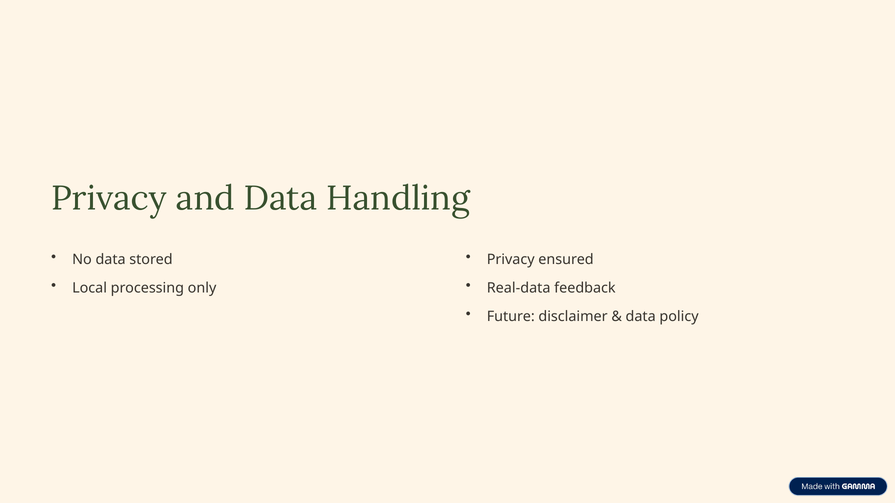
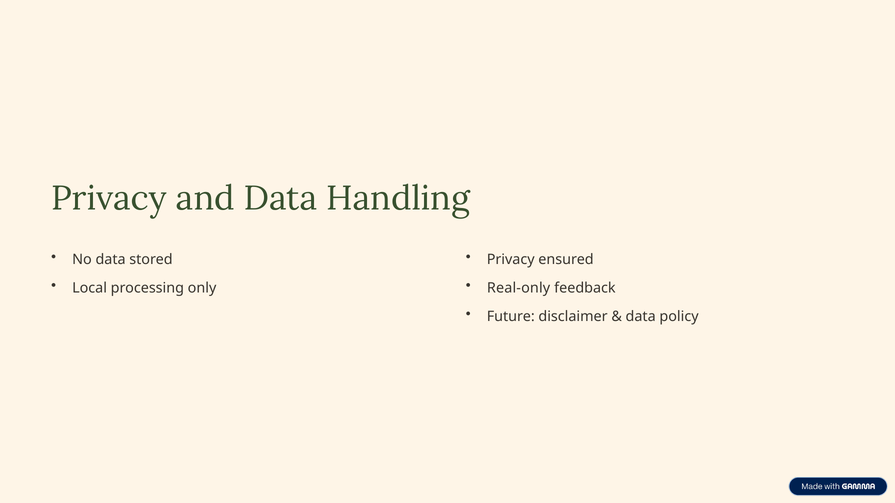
Real-data: Real-data -> Real-only
